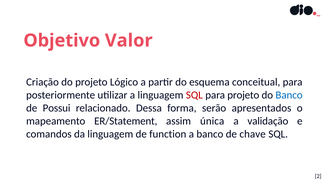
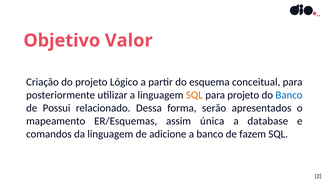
SQL at (194, 95) colour: red -> orange
ER/Statement: ER/Statement -> ER/Esquemas
validação: validação -> database
function: function -> adicione
chave: chave -> fazem
